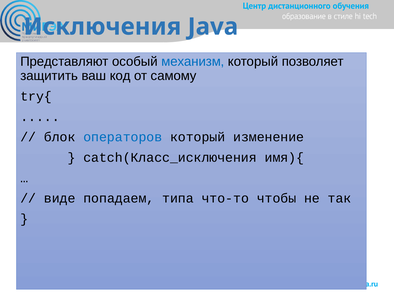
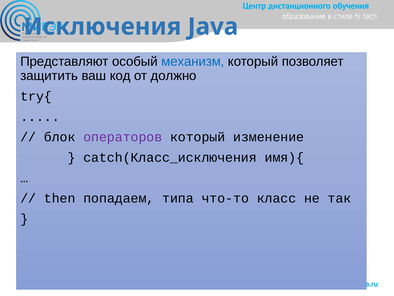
самому: самому -> должно
операторов colour: blue -> purple
виде: виде -> then
чтобы: чтобы -> класс
